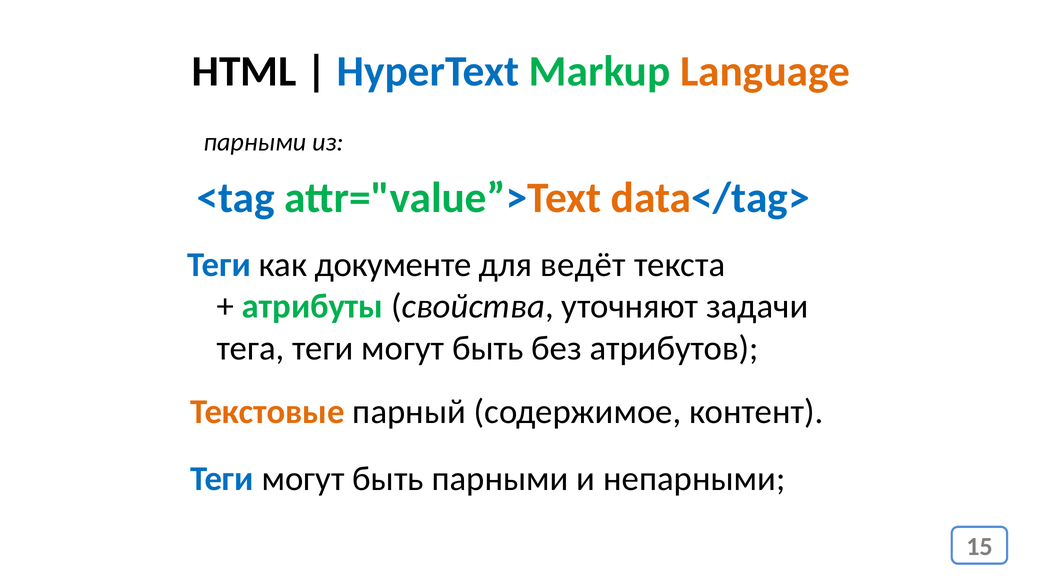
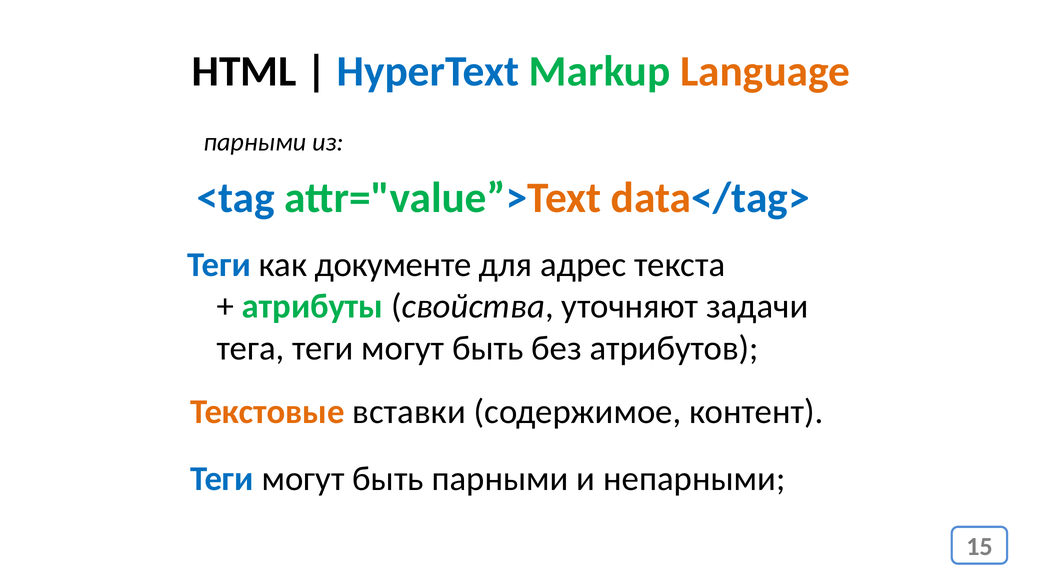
ведёт: ведёт -> адрес
парный: парный -> вставки
